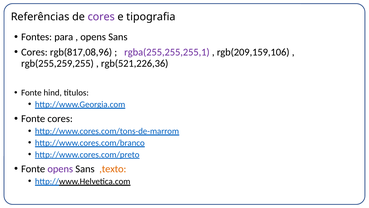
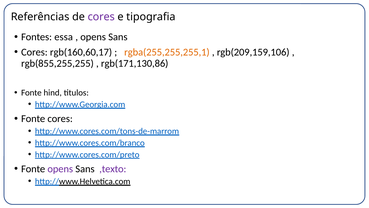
para: para -> essa
rgb(817,08,96: rgb(817,08,96 -> rgb(160,60,17
rgba(255,255,255,1 colour: purple -> orange
rgb(255,259,255: rgb(255,259,255 -> rgb(855,255,255
rgb(521,226,36: rgb(521,226,36 -> rgb(171,130,86
,texto colour: orange -> purple
